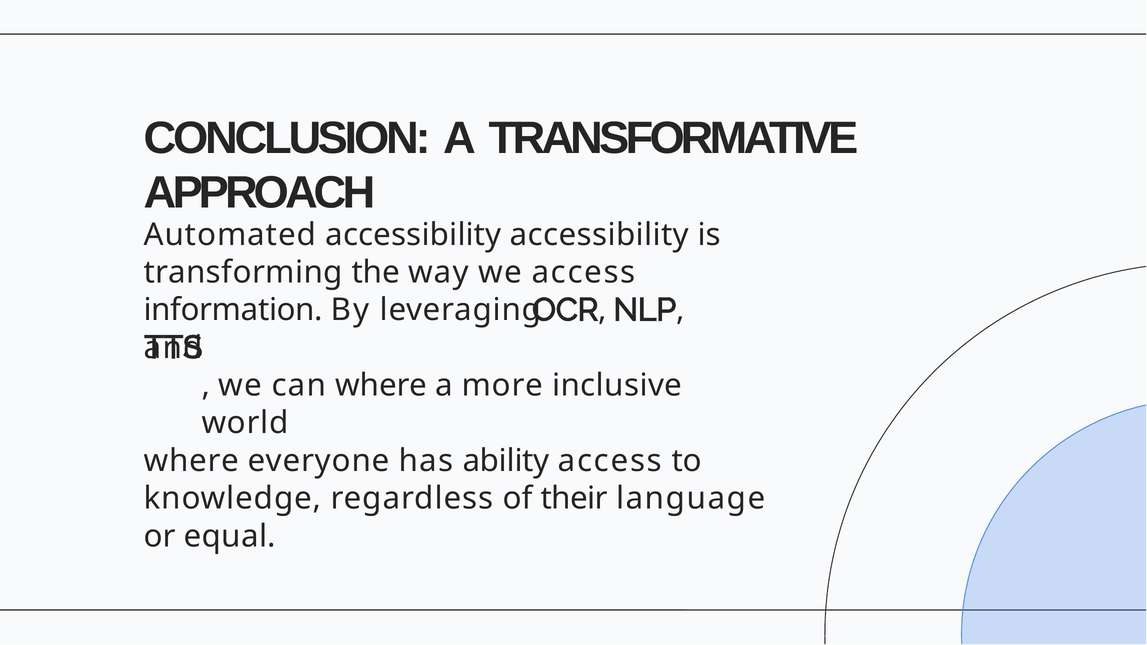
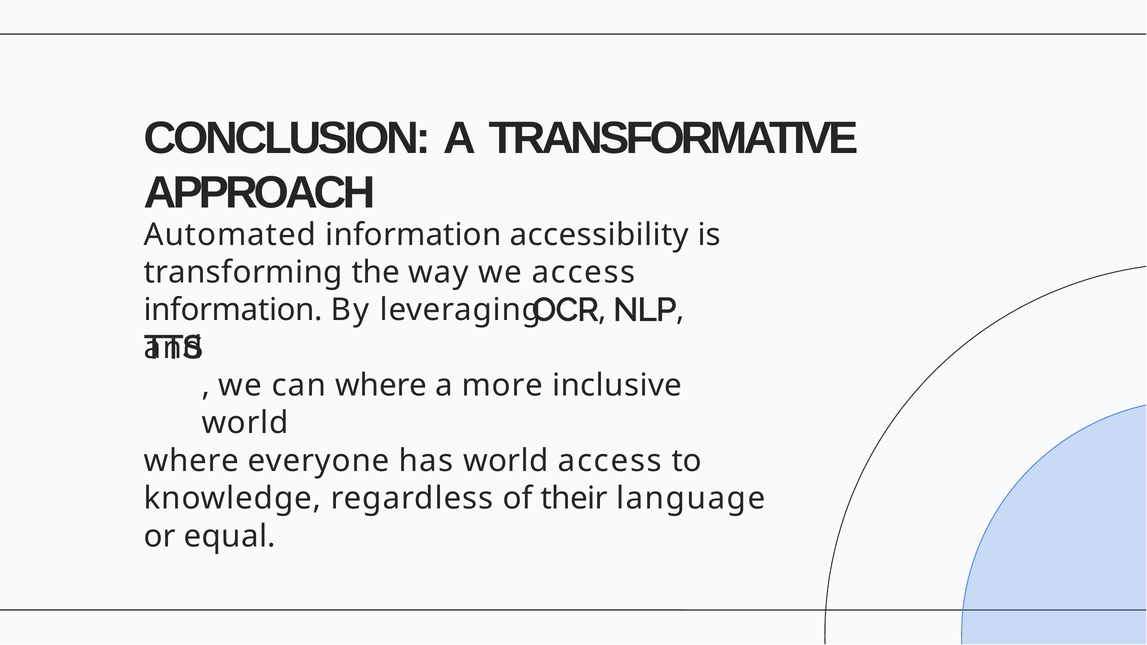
Automated accessibility: accessibility -> information
has ability: ability -> world
